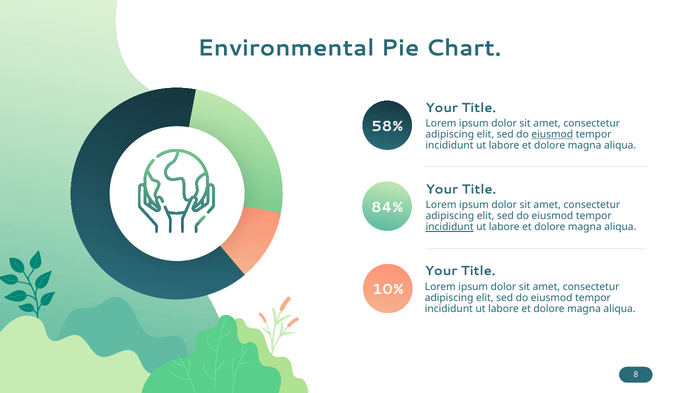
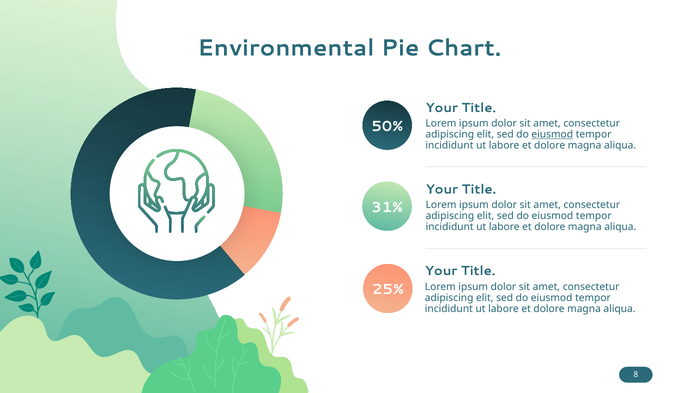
58%: 58% -> 50%
84%: 84% -> 31%
incididunt at (450, 227) underline: present -> none
10%: 10% -> 25%
